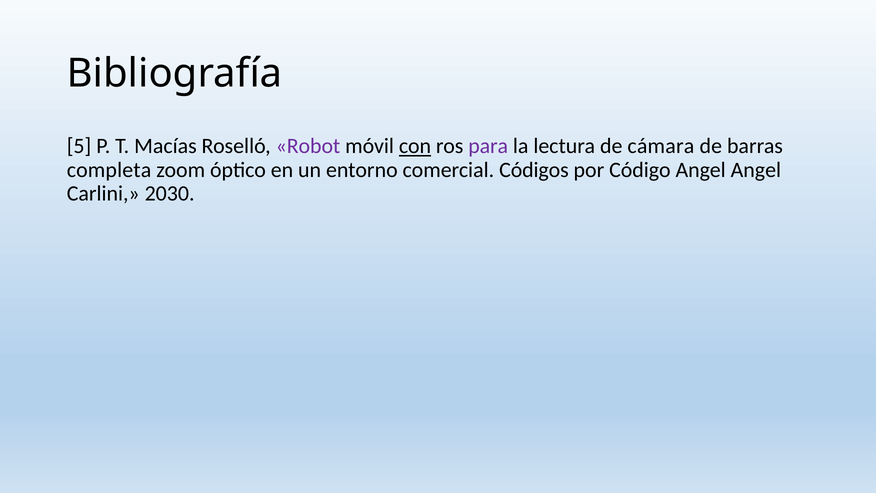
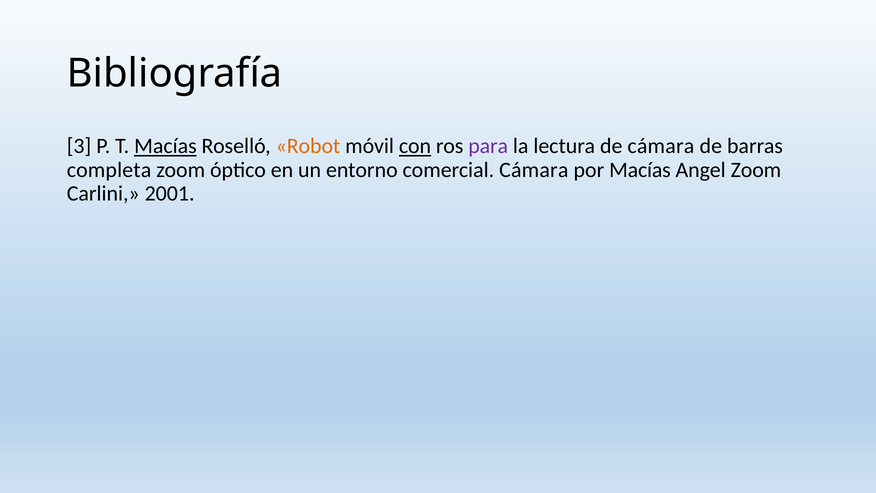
5: 5 -> 3
Macías at (165, 146) underline: none -> present
Robot colour: purple -> orange
comercial Códigos: Códigos -> Cámara
por Código: Código -> Macías
Angel Angel: Angel -> Zoom
2030: 2030 -> 2001
